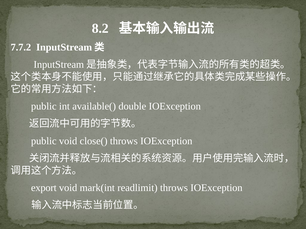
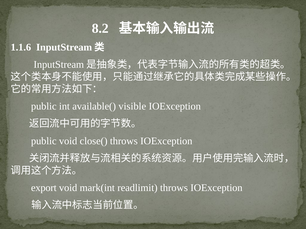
7.7.2: 7.7.2 -> 1.1.6
double: double -> visible
